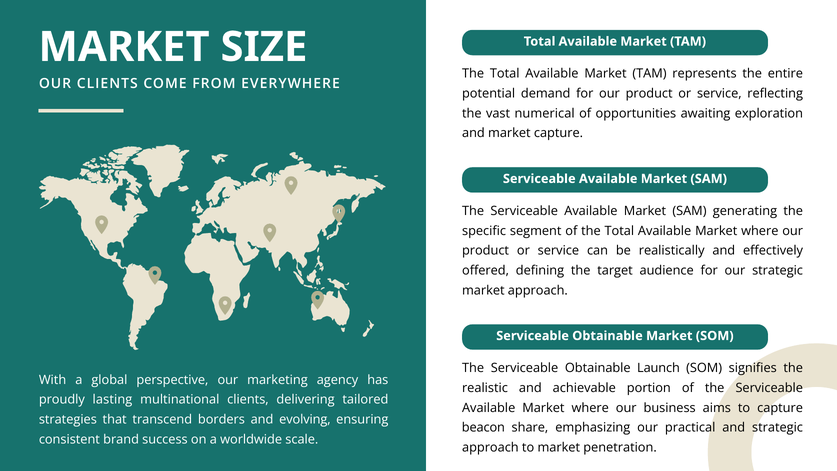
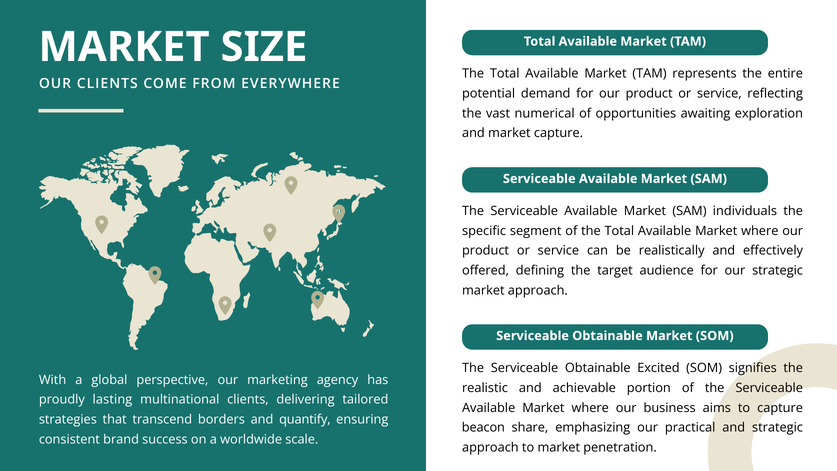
generating: generating -> individuals
Launch: Launch -> Excited
evolving: evolving -> quantify
